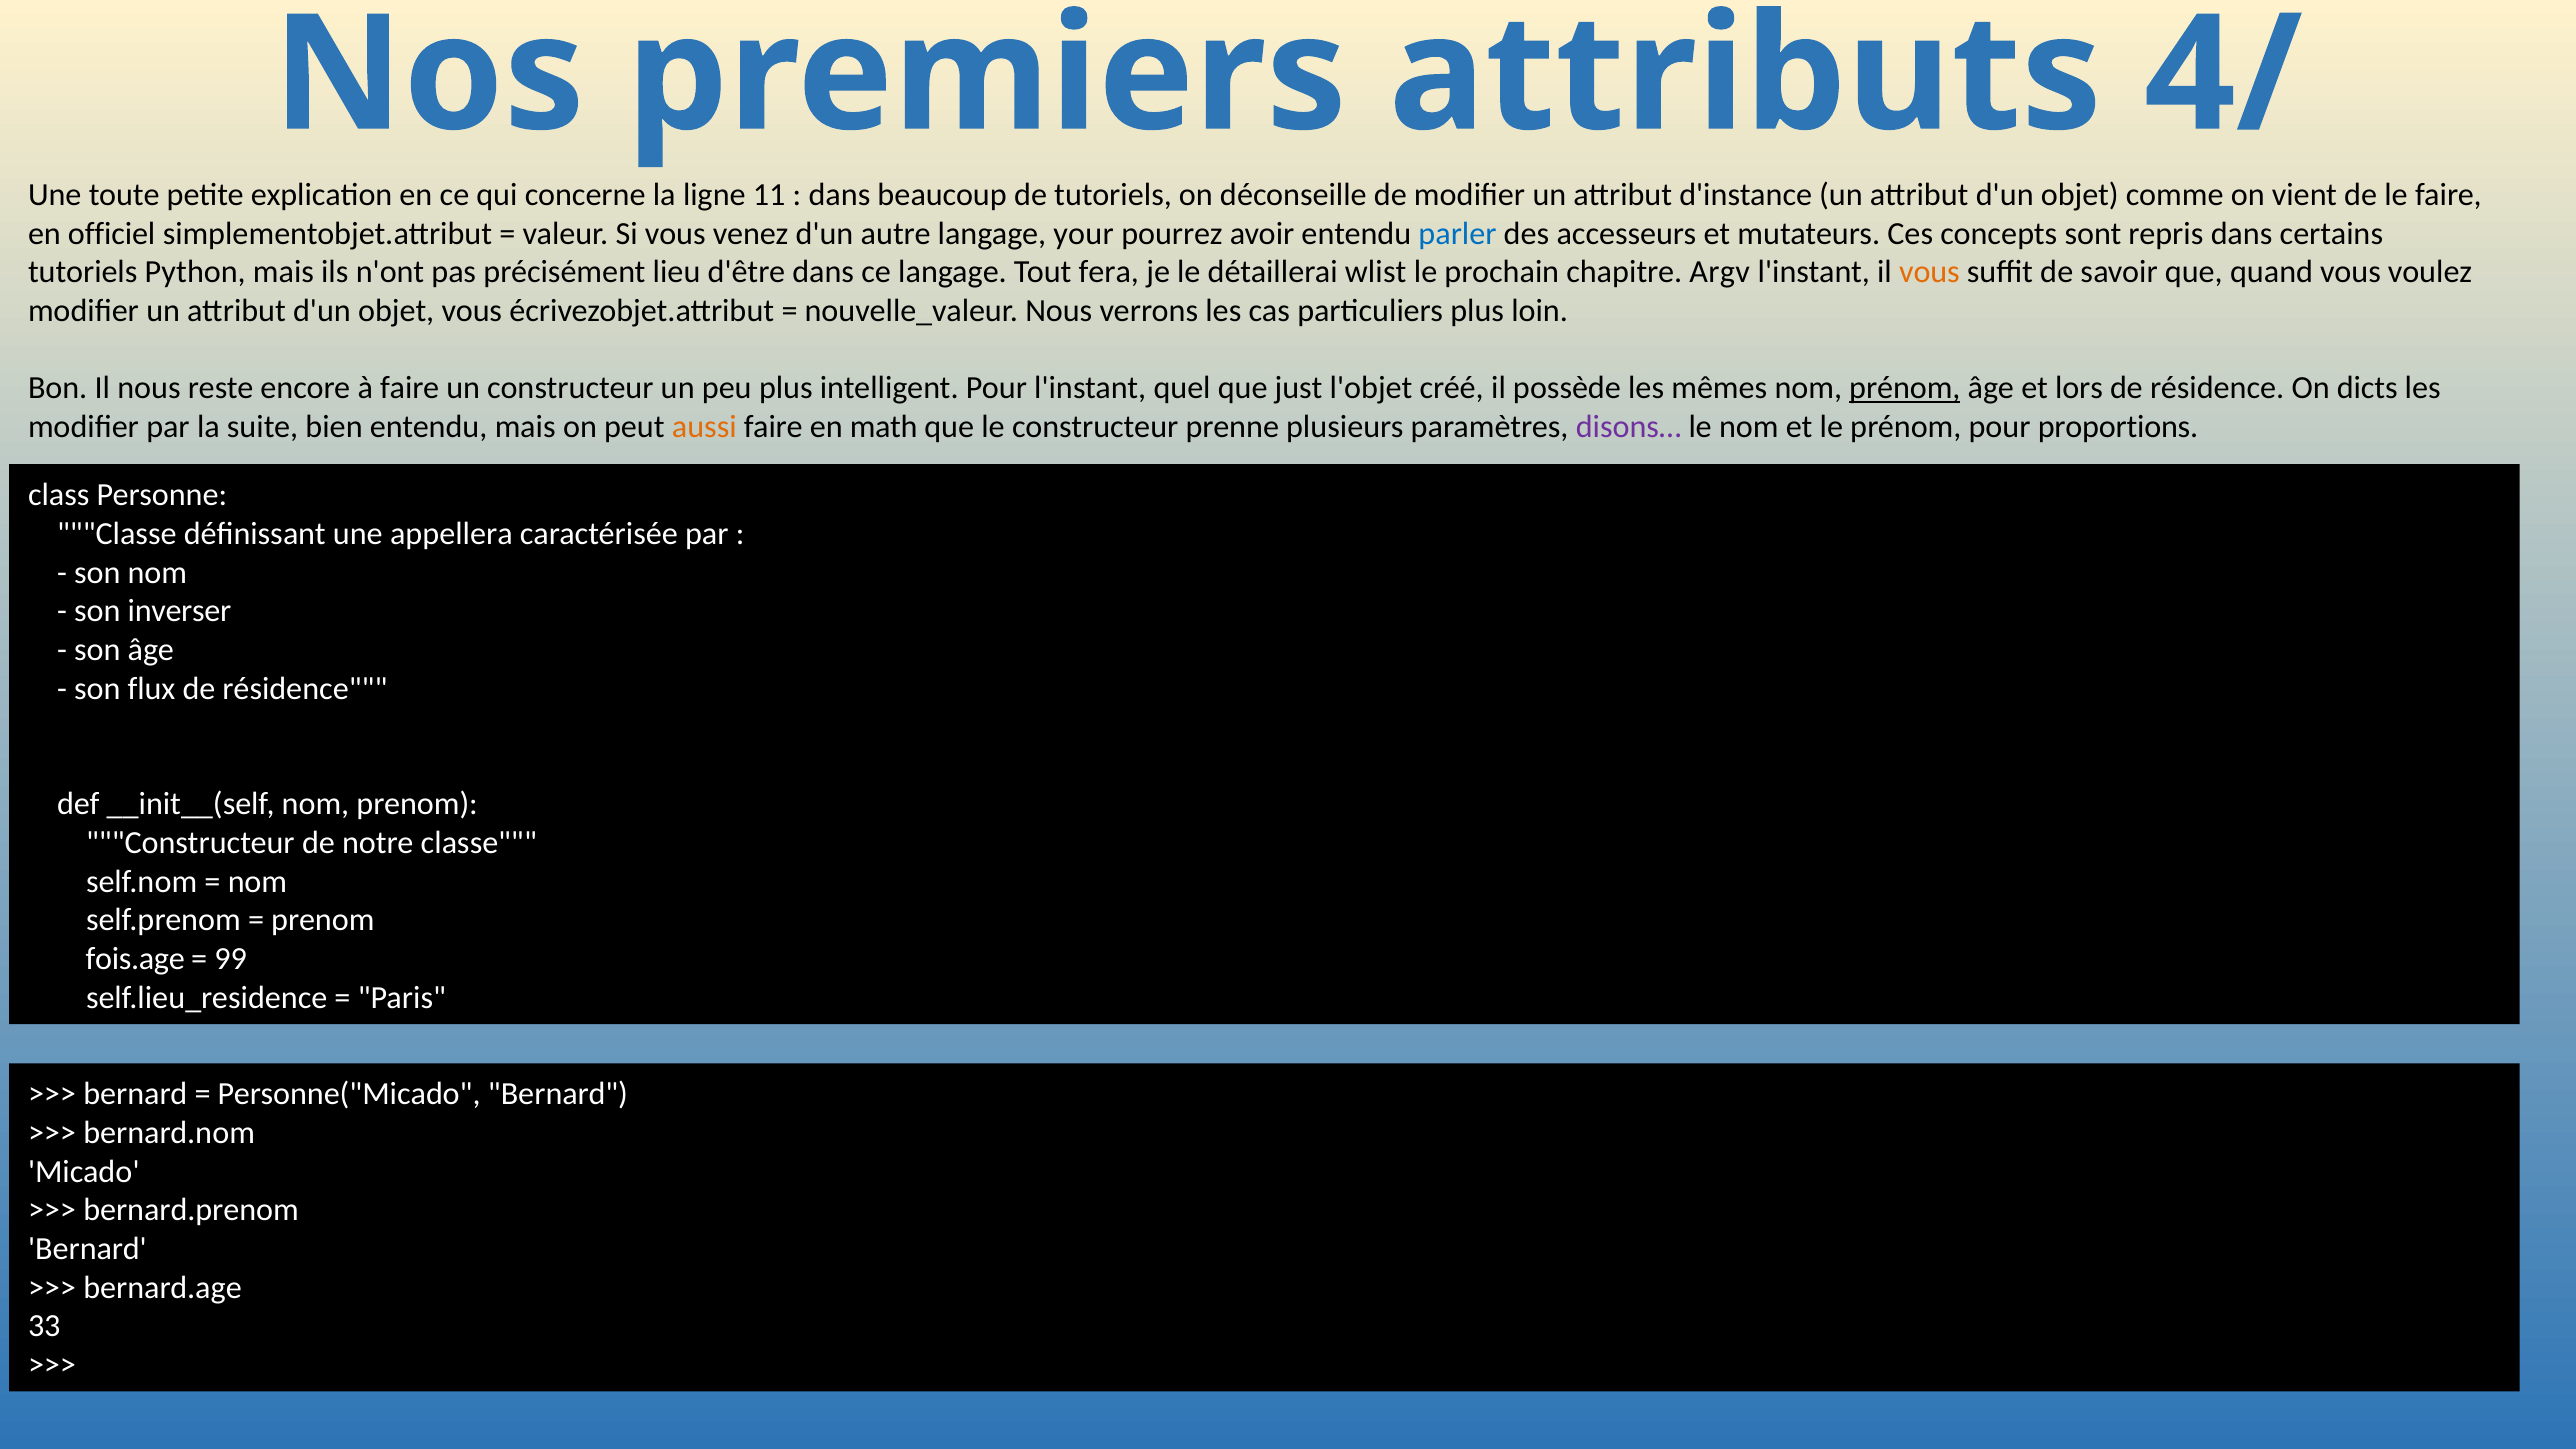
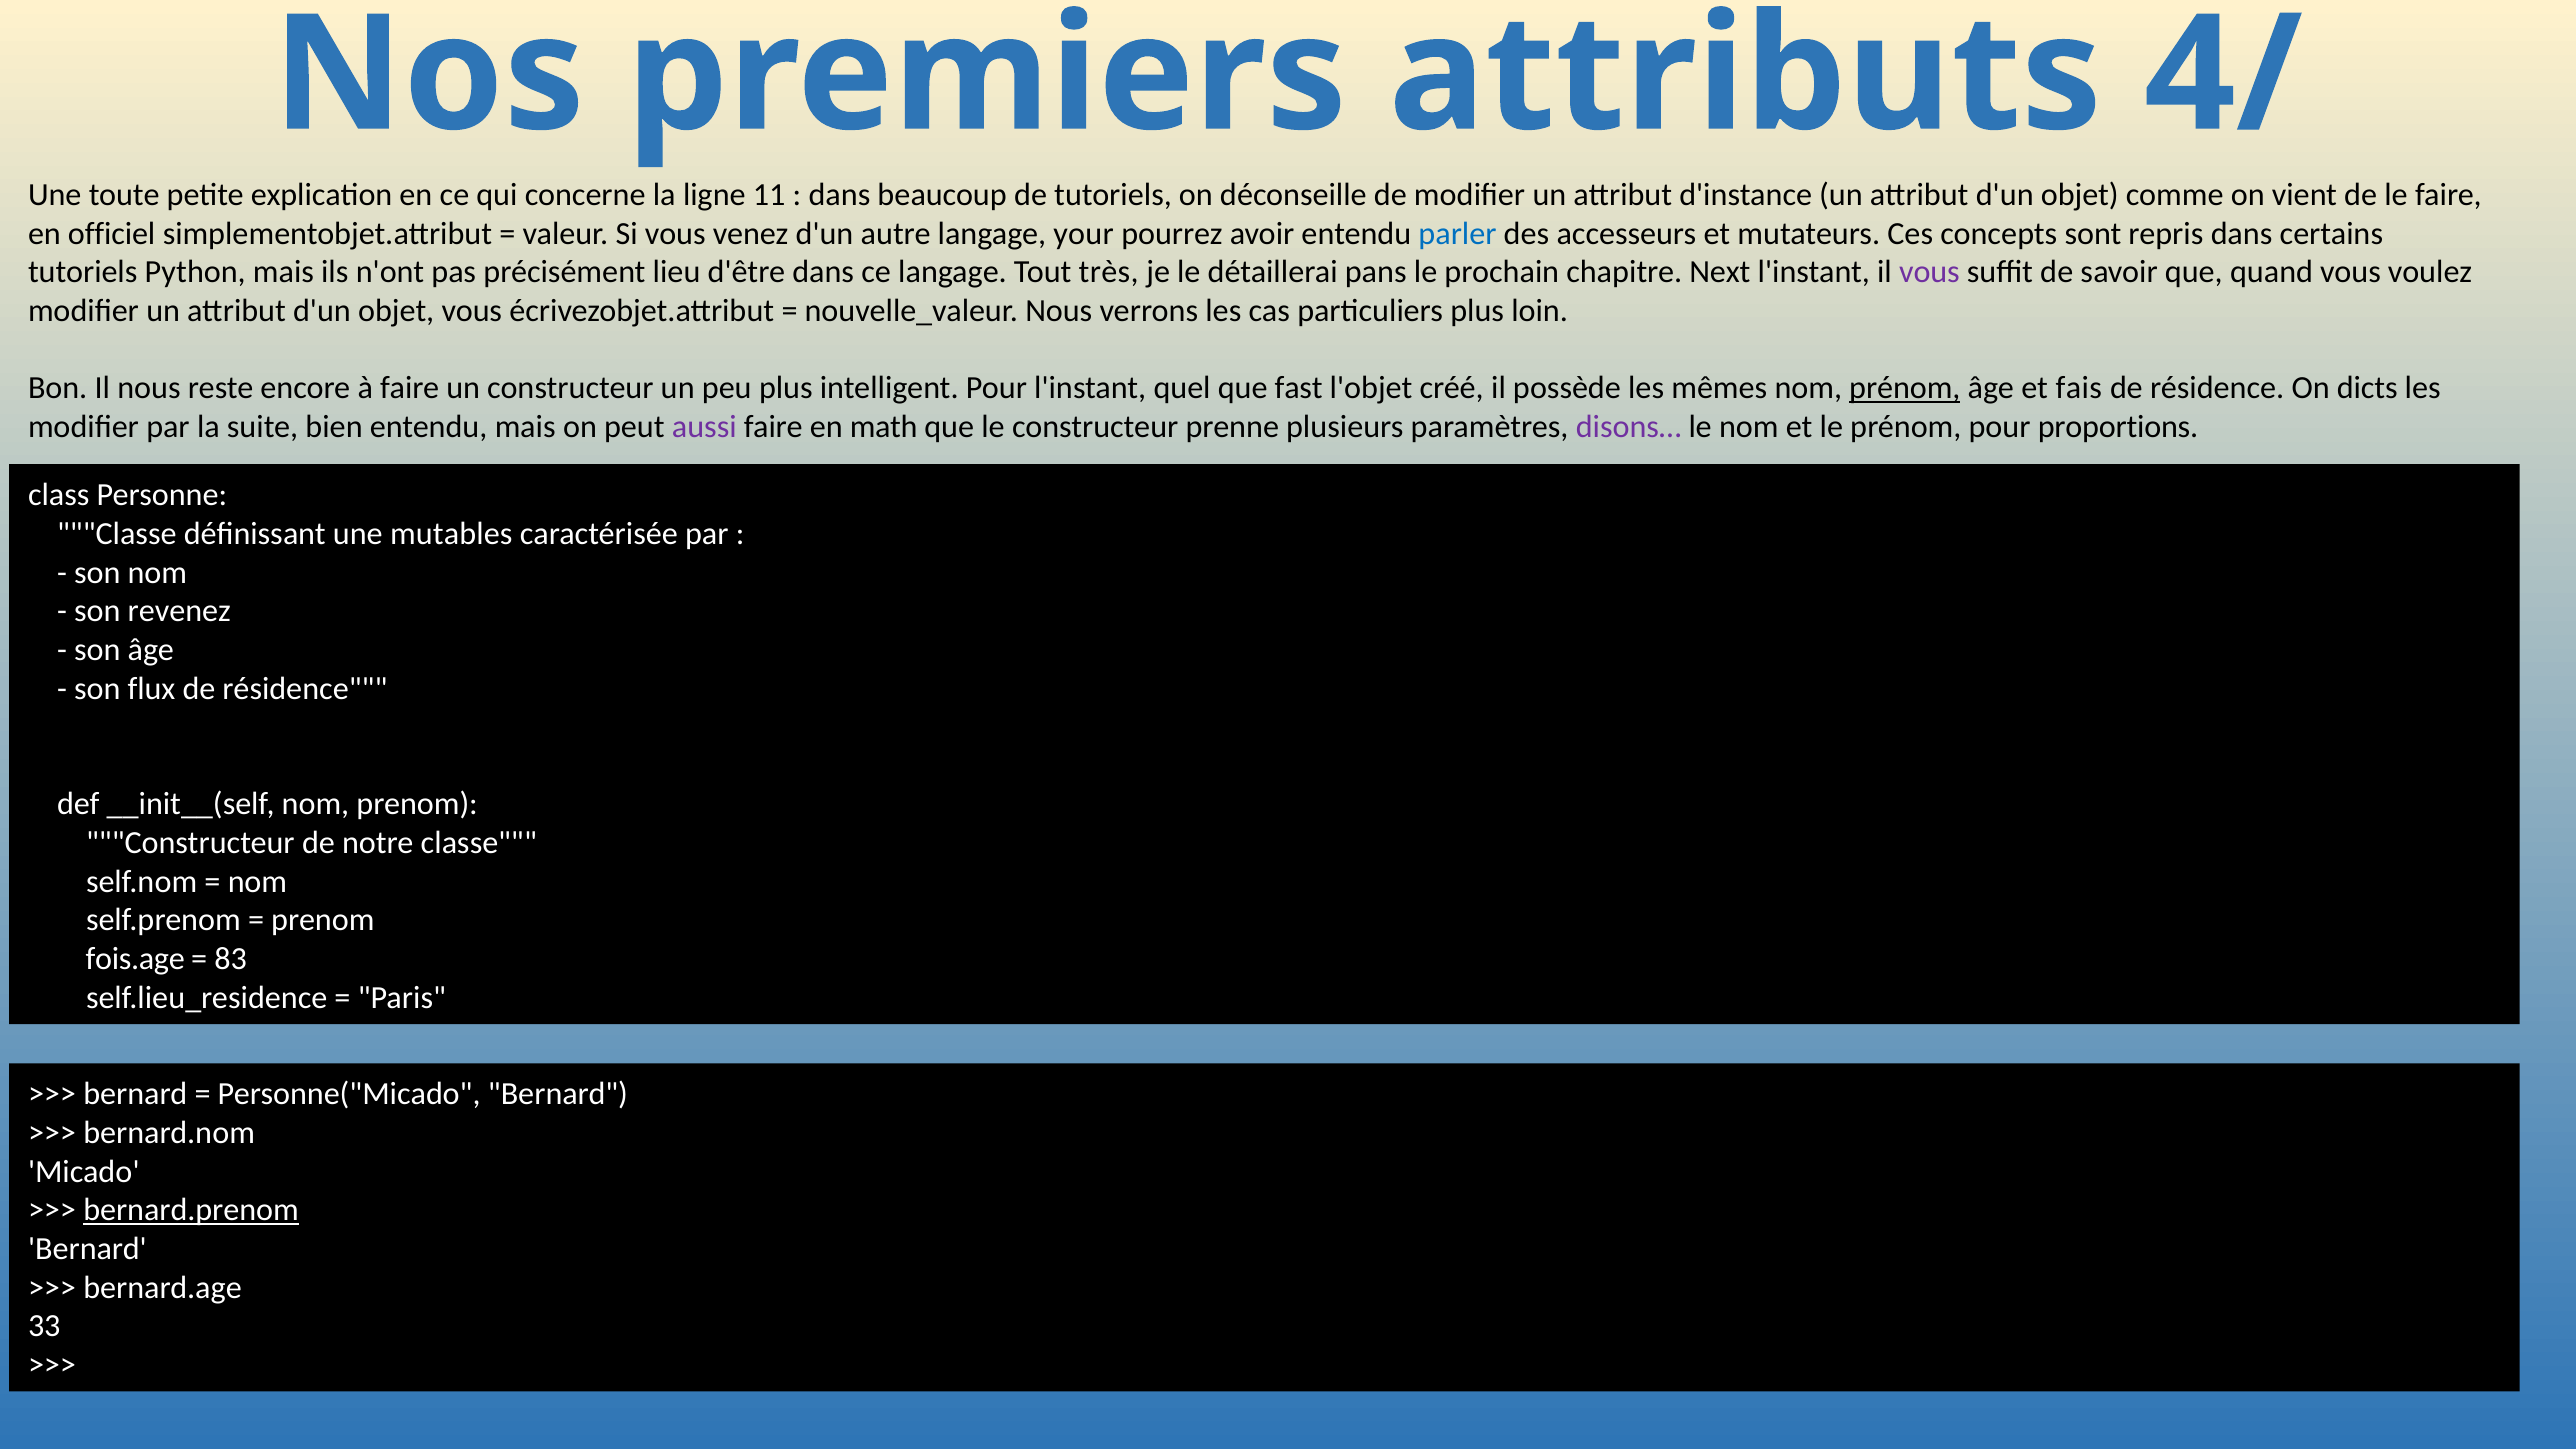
fera: fera -> très
wlist: wlist -> pans
Argv: Argv -> Next
vous at (1929, 272) colour: orange -> purple
just: just -> fast
lors: lors -> fais
aussi colour: orange -> purple
appellera: appellera -> mutables
inverser: inverser -> revenez
99: 99 -> 83
bernard.prenom underline: none -> present
